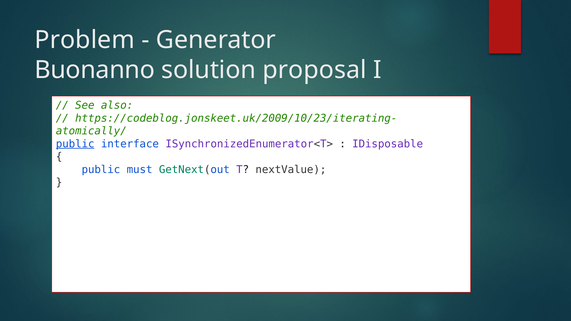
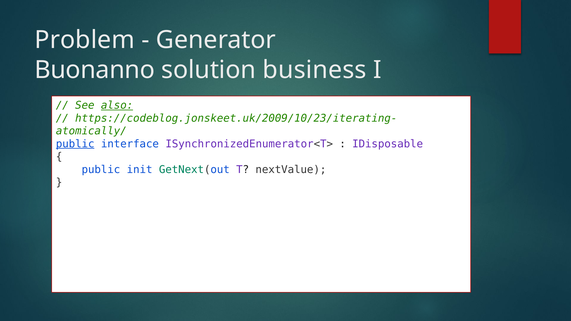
proposal: proposal -> business
also underline: none -> present
must: must -> init
